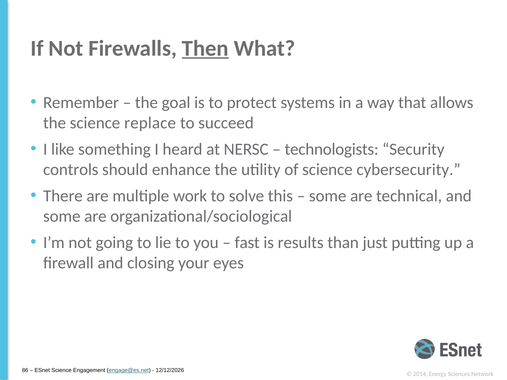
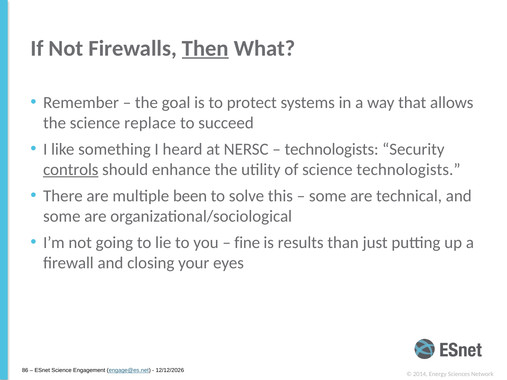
controls underline: none -> present
science cybersecurity: cybersecurity -> technologists
work: work -> been
fast: fast -> fine
